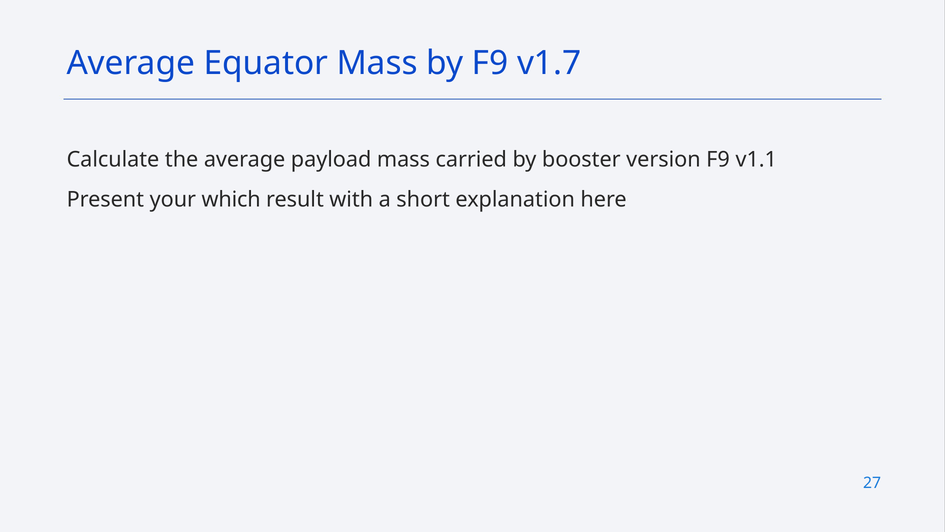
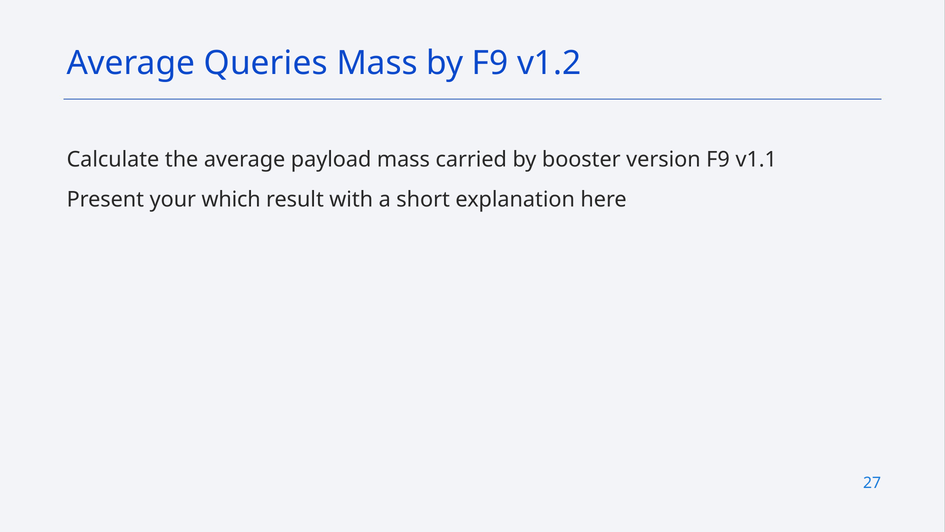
Equator: Equator -> Queries
v1.7: v1.7 -> v1.2
